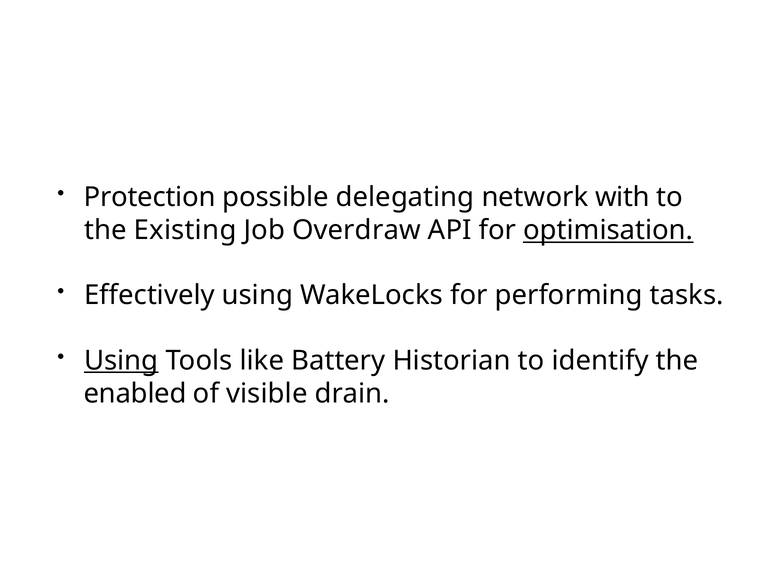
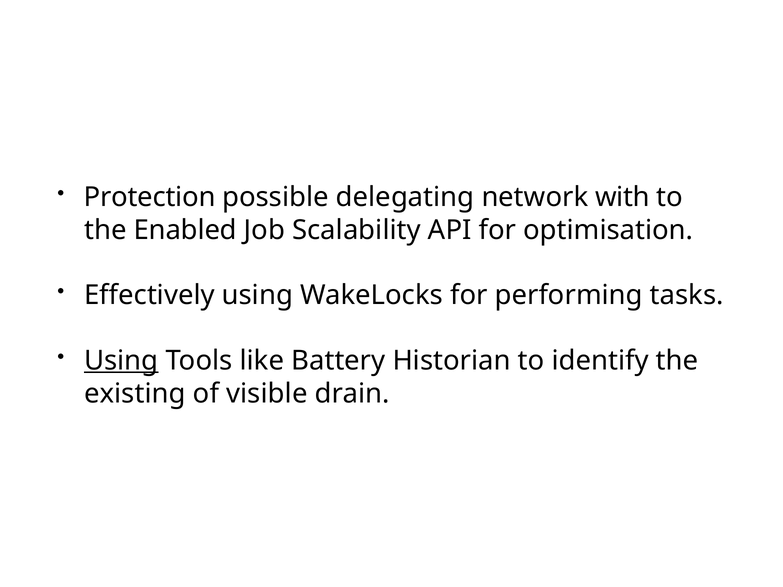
Existing: Existing -> Enabled
Overdraw: Overdraw -> Scalability
optimisation underline: present -> none
enabled: enabled -> existing
